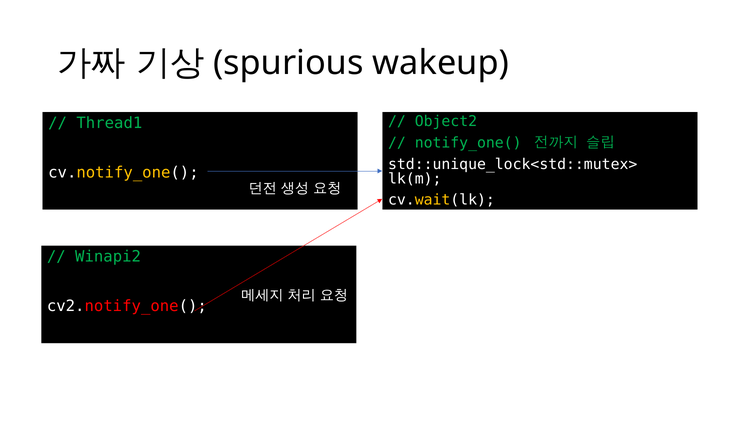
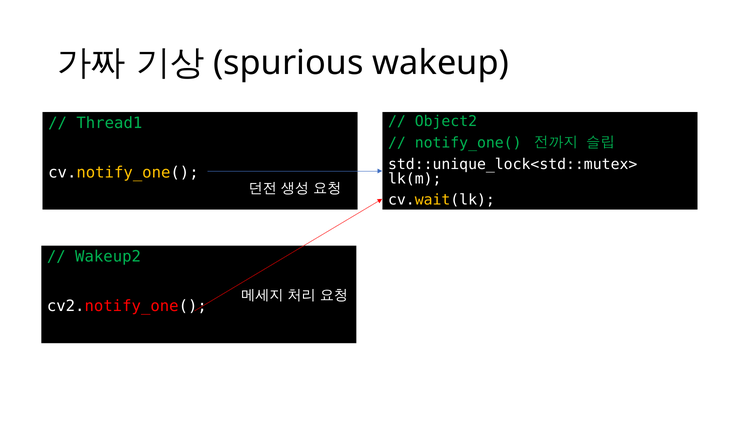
Winapi2: Winapi2 -> Wakeup2
